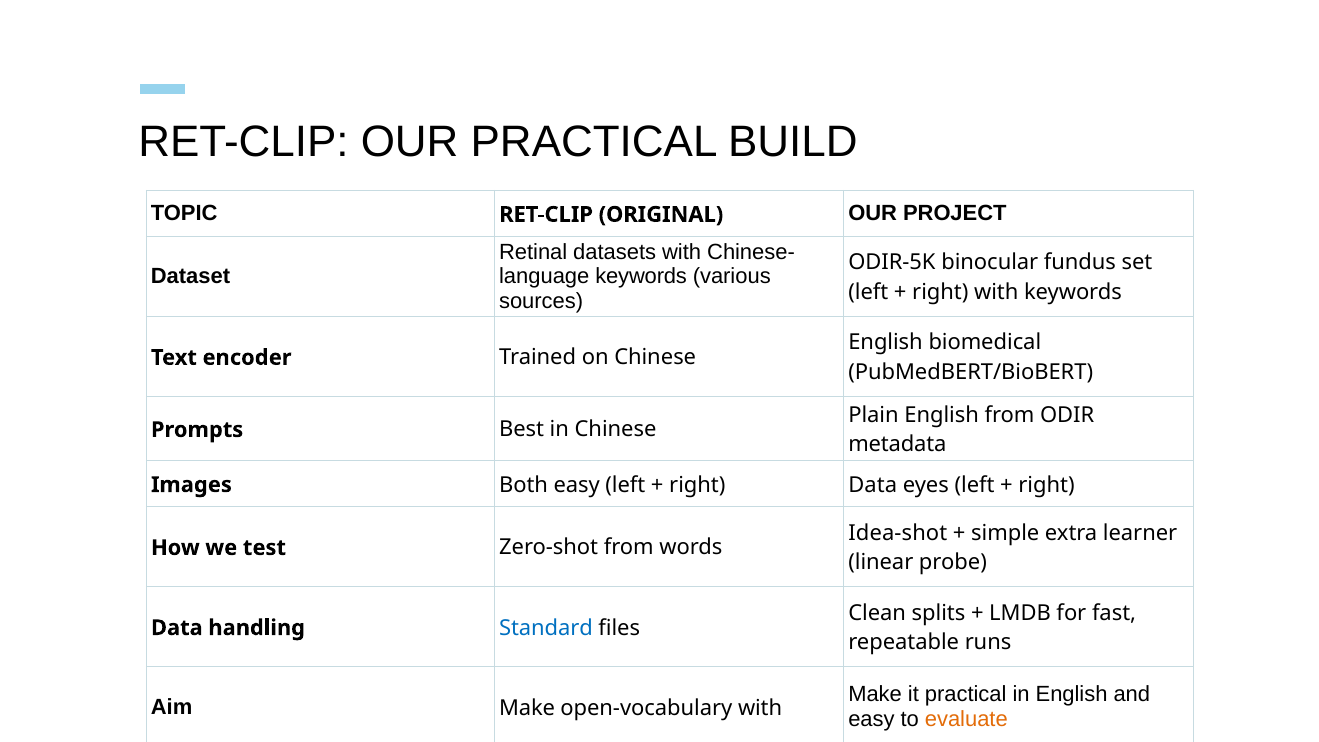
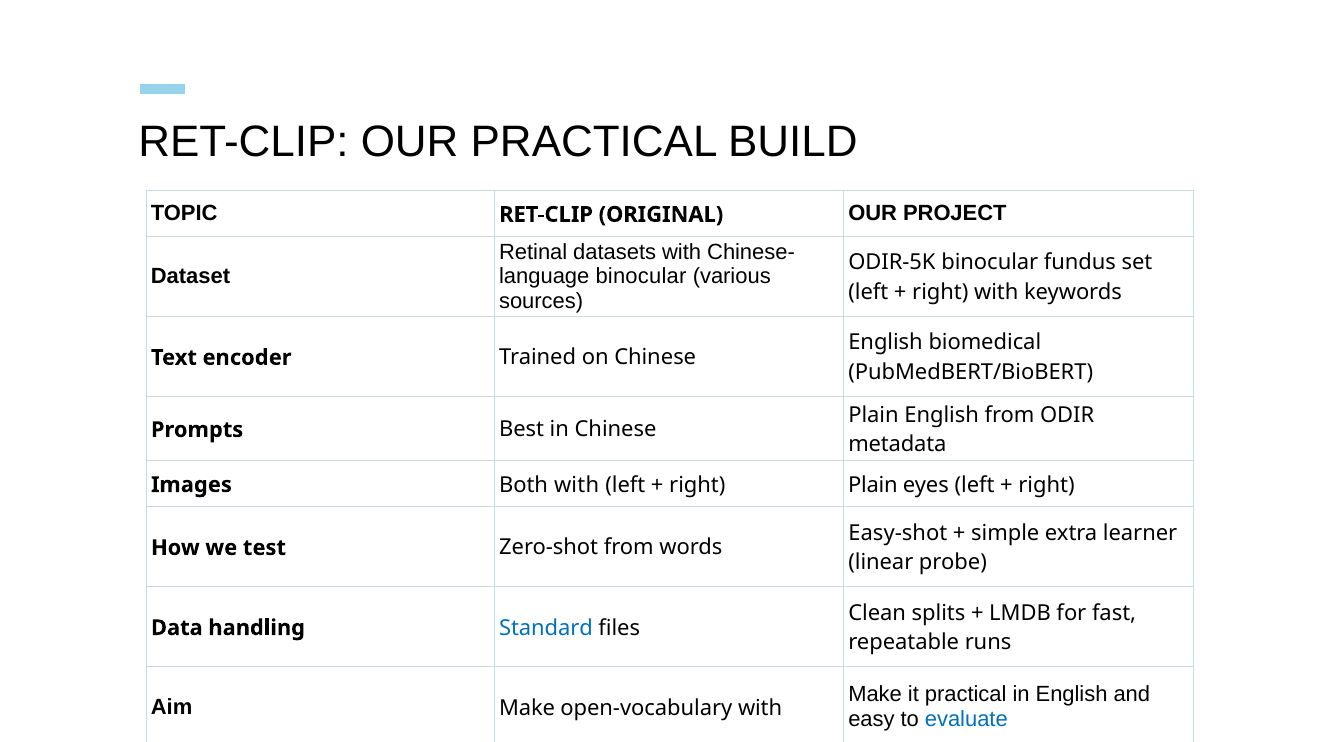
keywords at (641, 277): keywords -> binocular
Both easy: easy -> with
right Data: Data -> Plain
Idea-shot: Idea-shot -> Easy-shot
evaluate colour: orange -> blue
